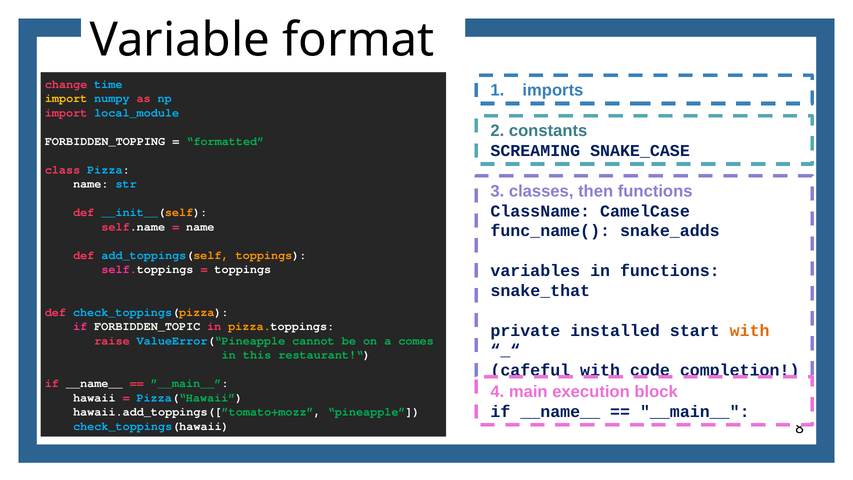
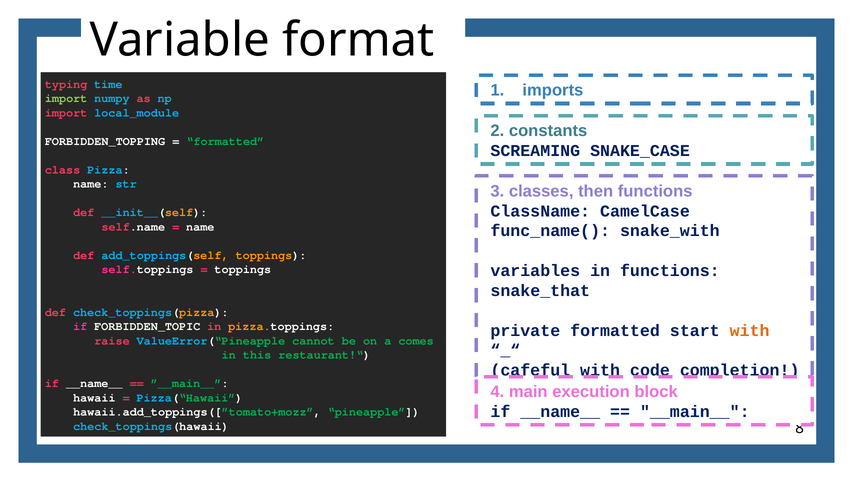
change: change -> typing
import at (66, 98) colour: yellow -> light green
snake_adds: snake_adds -> snake_with
private installed: installed -> formatted
